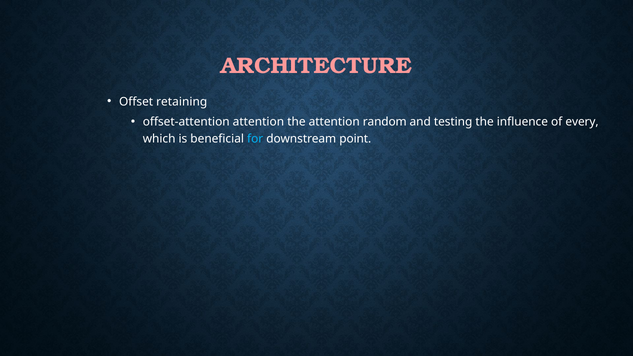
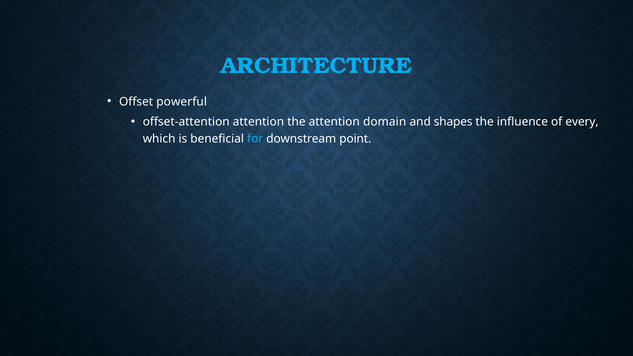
ARCHITECTURE colour: pink -> light blue
retaining: retaining -> powerful
random: random -> domain
testing: testing -> shapes
